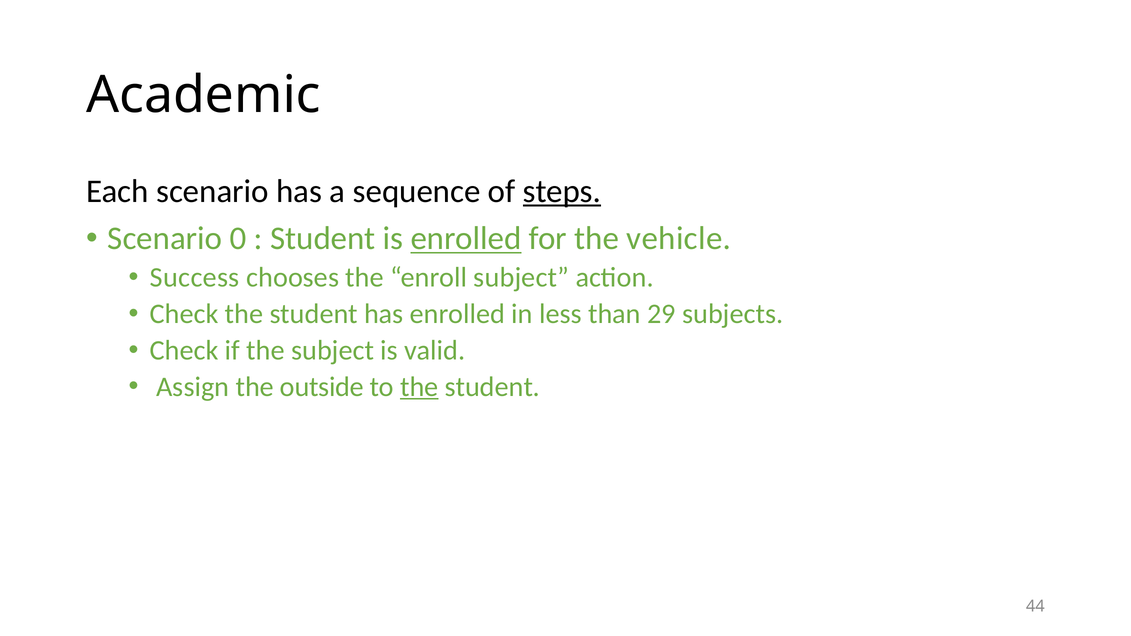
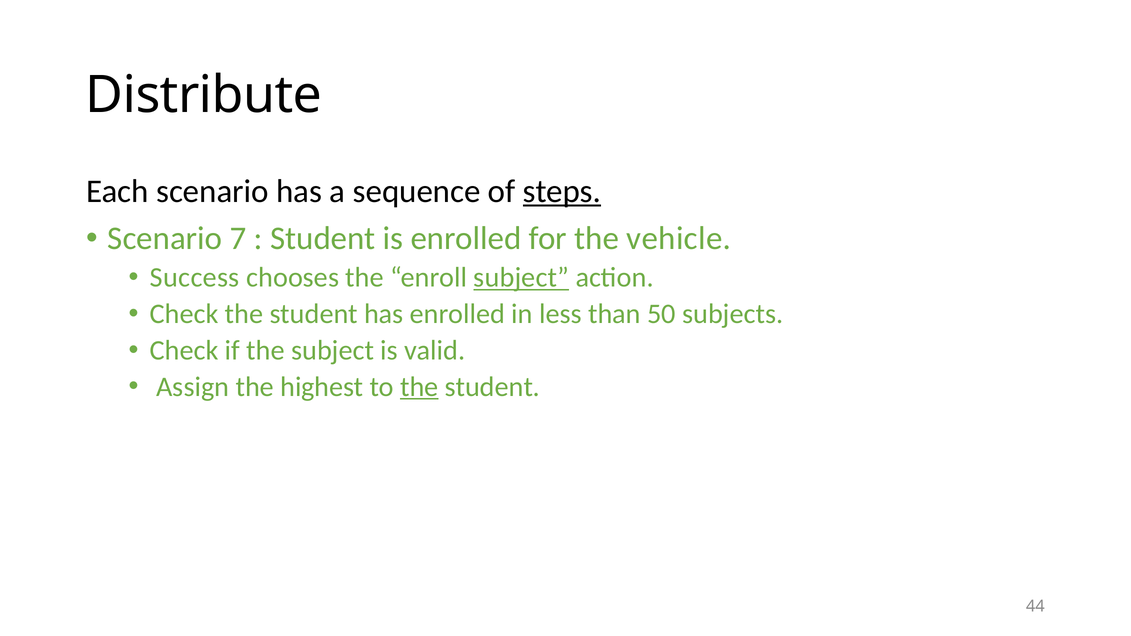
Academic: Academic -> Distribute
0: 0 -> 7
enrolled at (466, 239) underline: present -> none
subject at (521, 278) underline: none -> present
29: 29 -> 50
outside: outside -> highest
